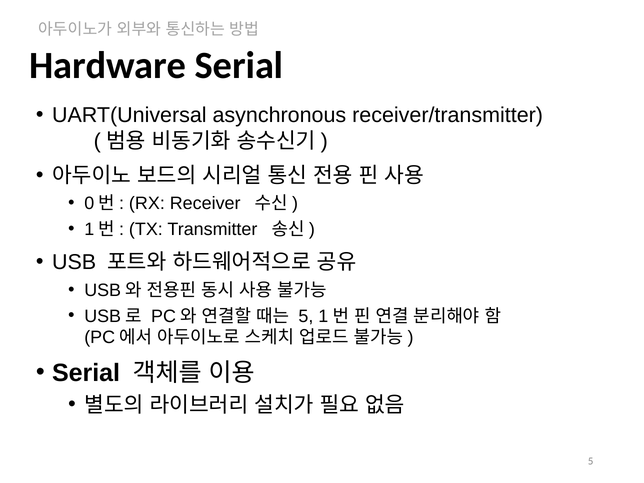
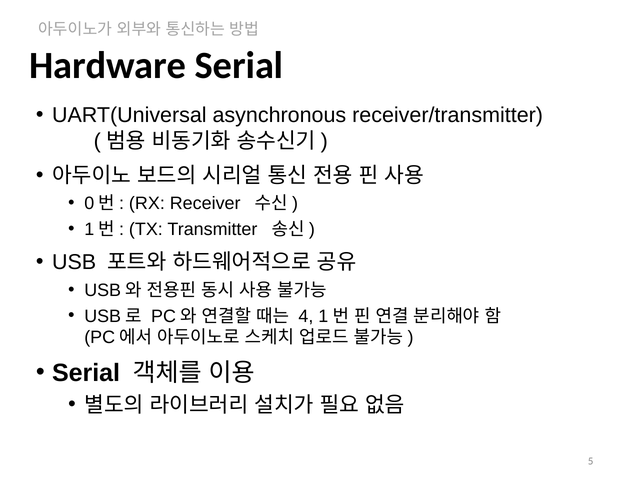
5 at (306, 316): 5 -> 4
